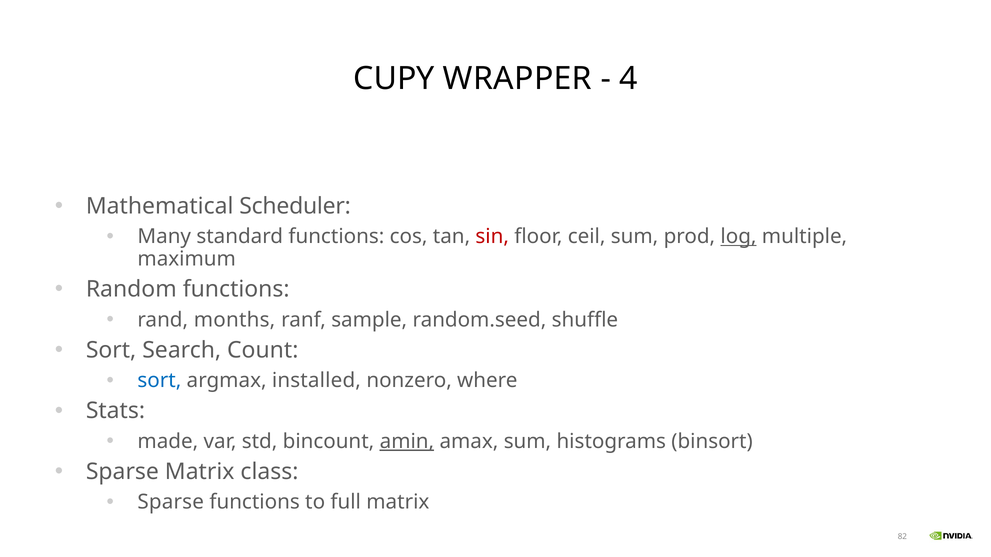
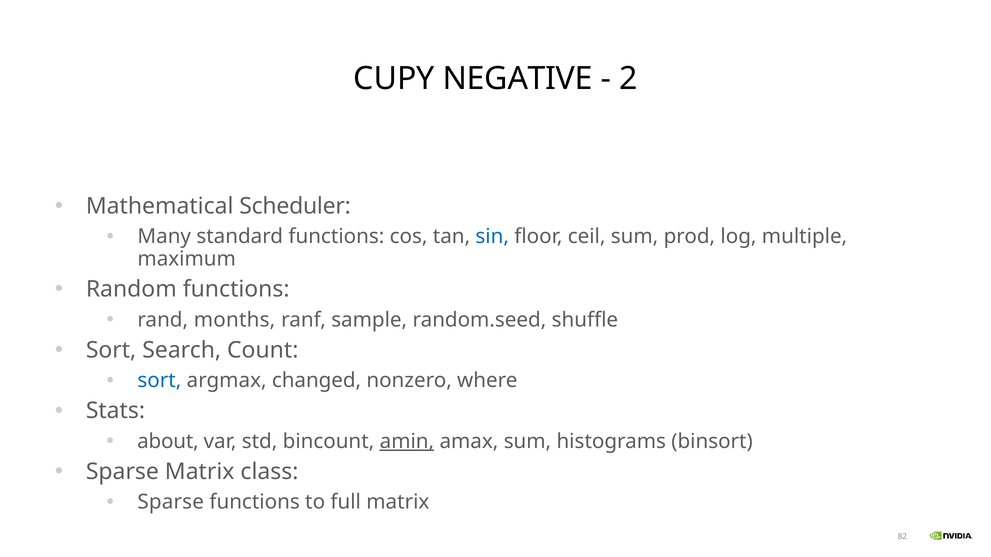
WRAPPER: WRAPPER -> NEGATIVE
4: 4 -> 2
sin colour: red -> blue
log underline: present -> none
installed: installed -> changed
made: made -> about
